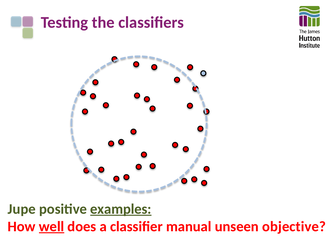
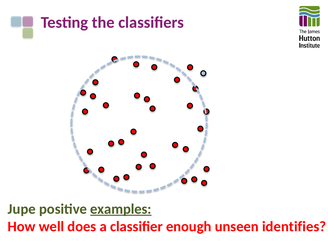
well underline: present -> none
manual: manual -> enough
objective: objective -> identifies
